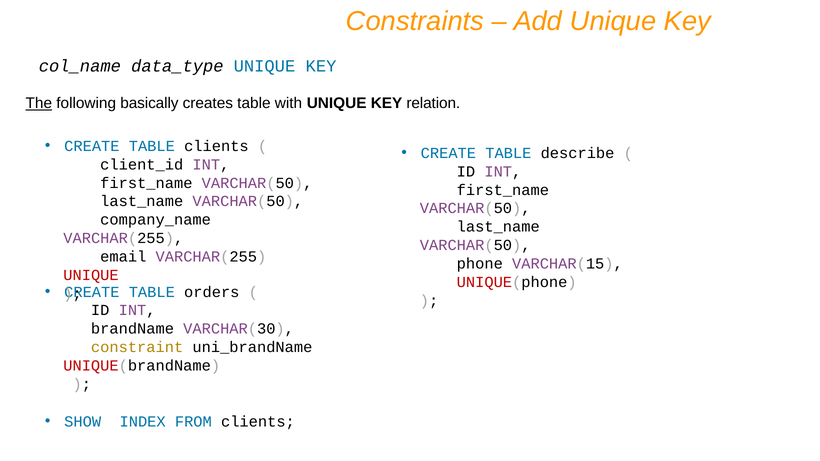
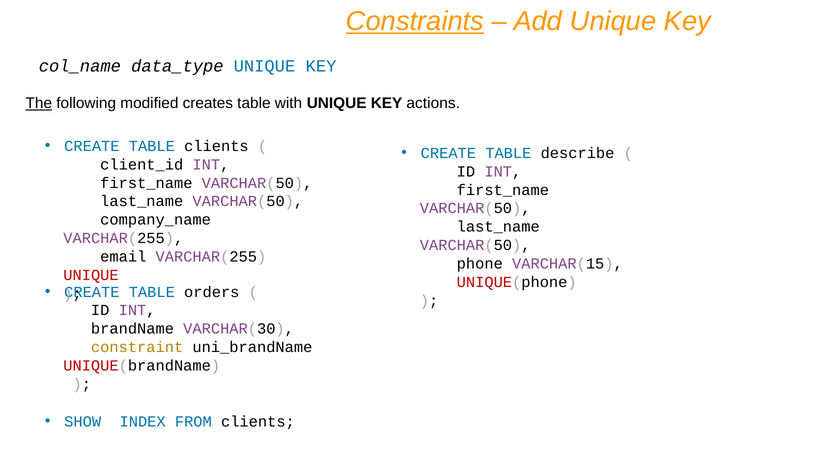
Constraints underline: none -> present
basically: basically -> modified
relation: relation -> actions
